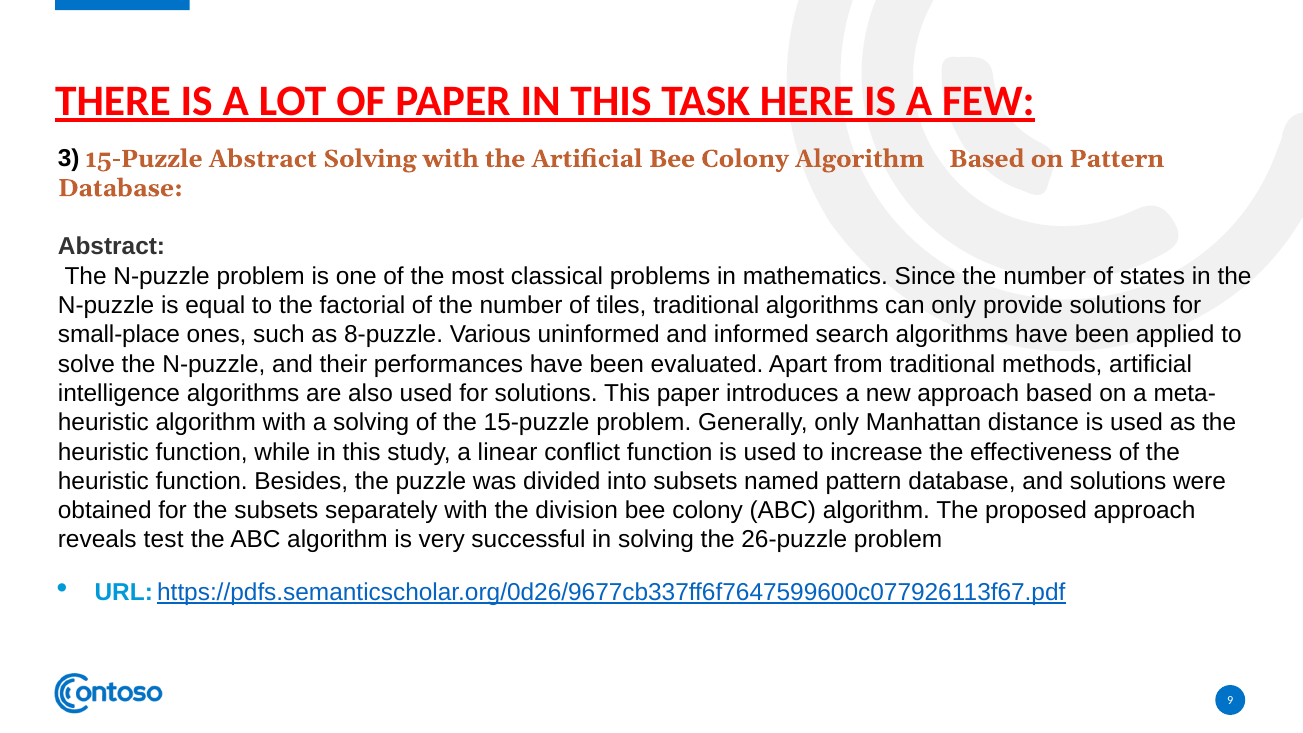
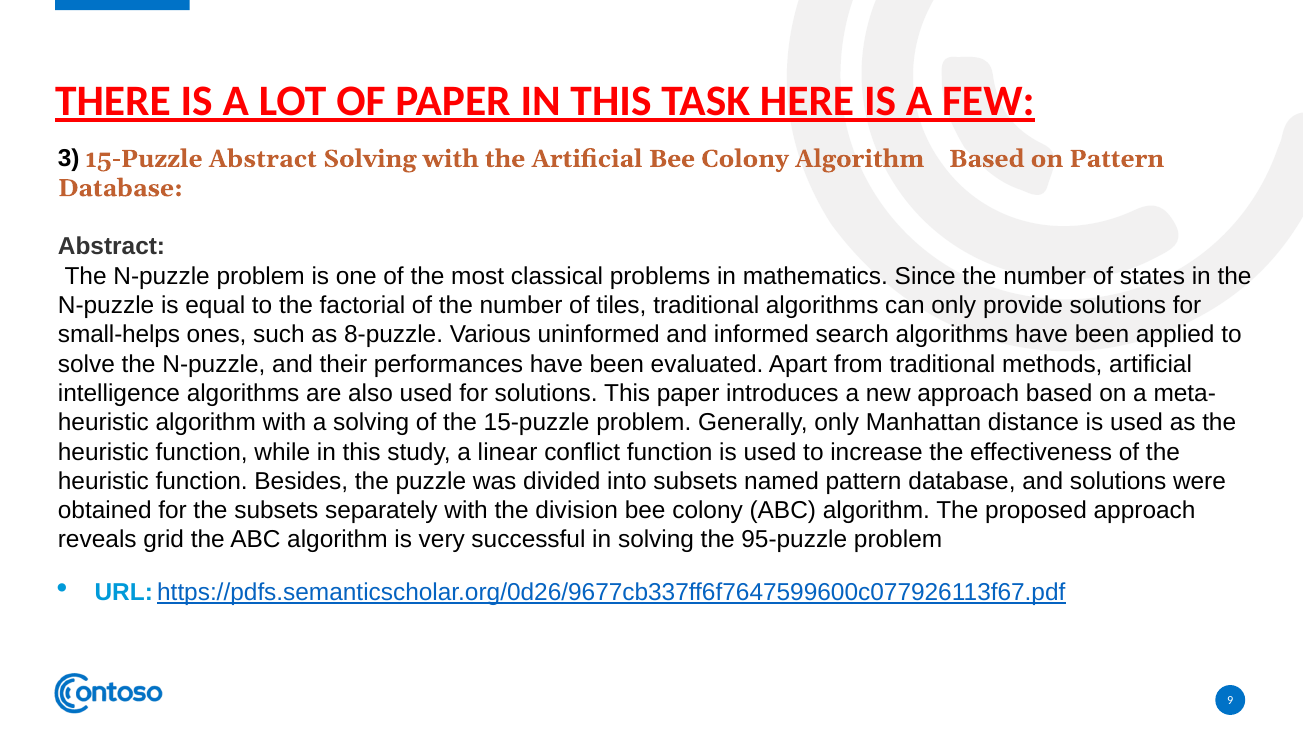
small-place: small-place -> small-helps
test: test -> grid
26-puzzle: 26-puzzle -> 95-puzzle
